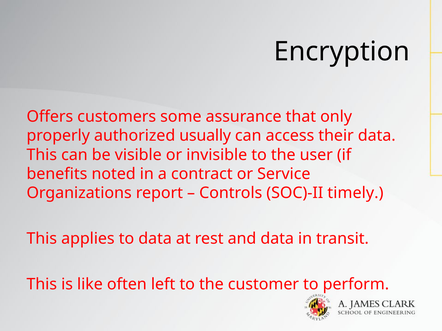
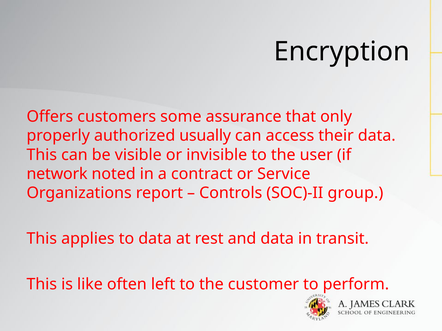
benefits: benefits -> network
timely: timely -> group
